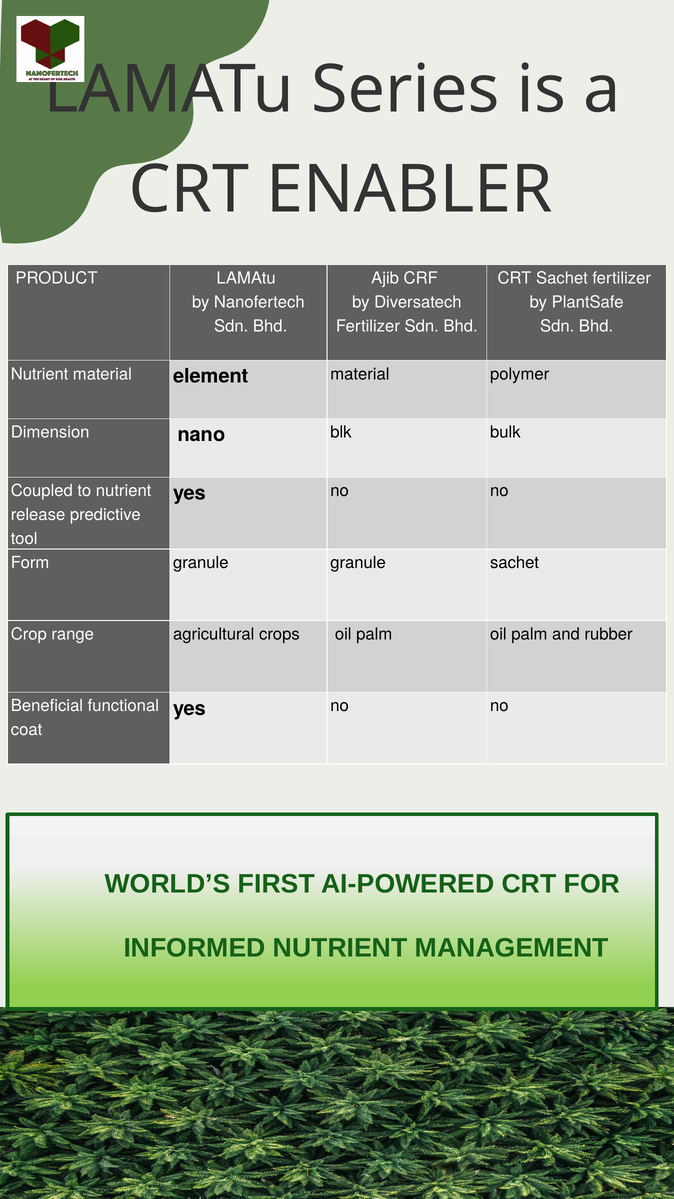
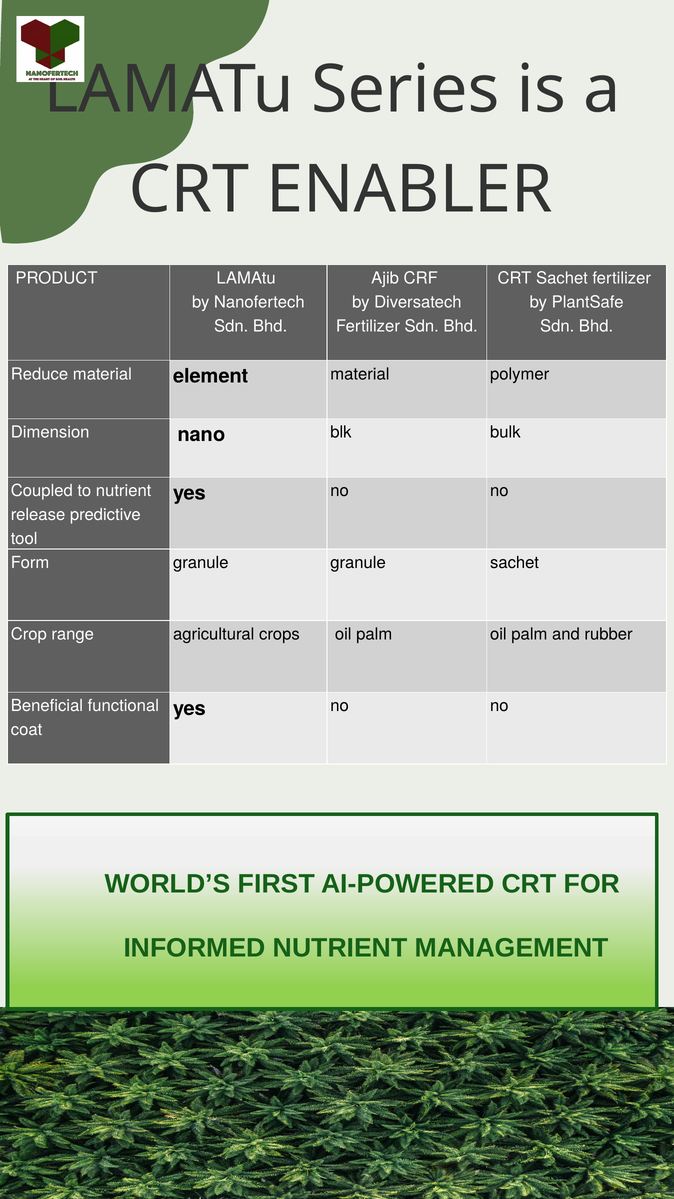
Nutrient at (40, 374): Nutrient -> Reduce
